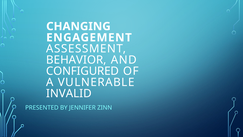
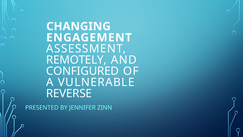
BEHAVIOR: BEHAVIOR -> REMOTELY
INVALID: INVALID -> REVERSE
